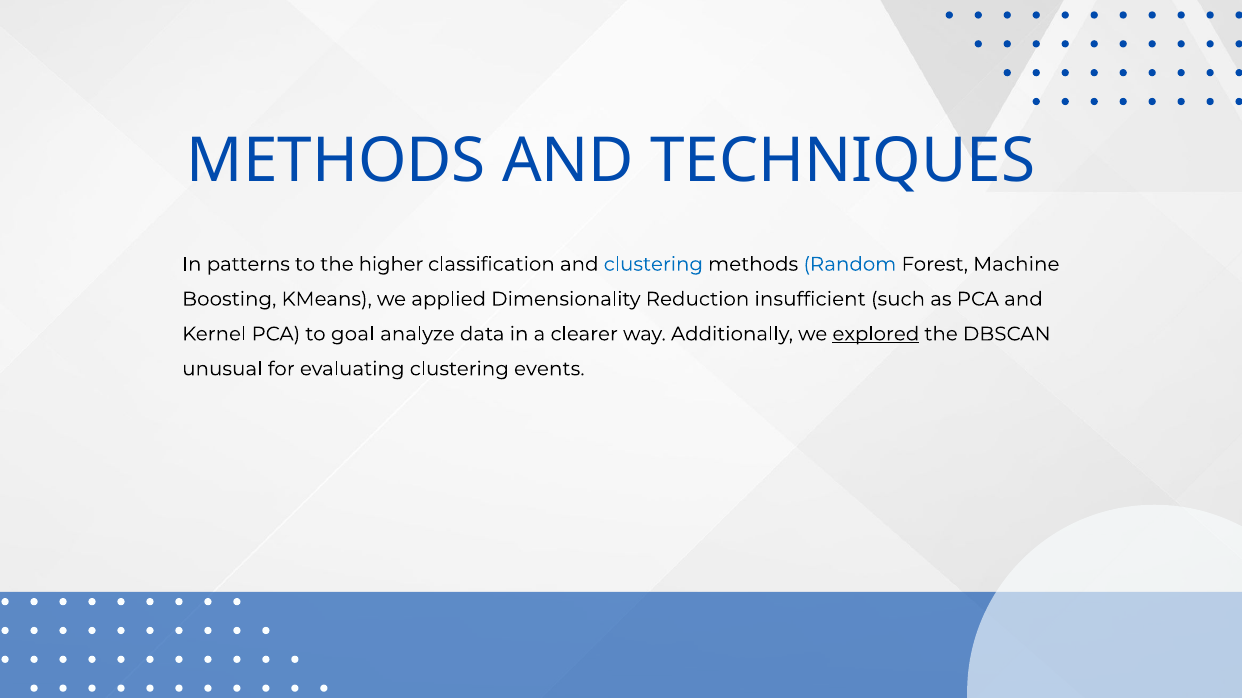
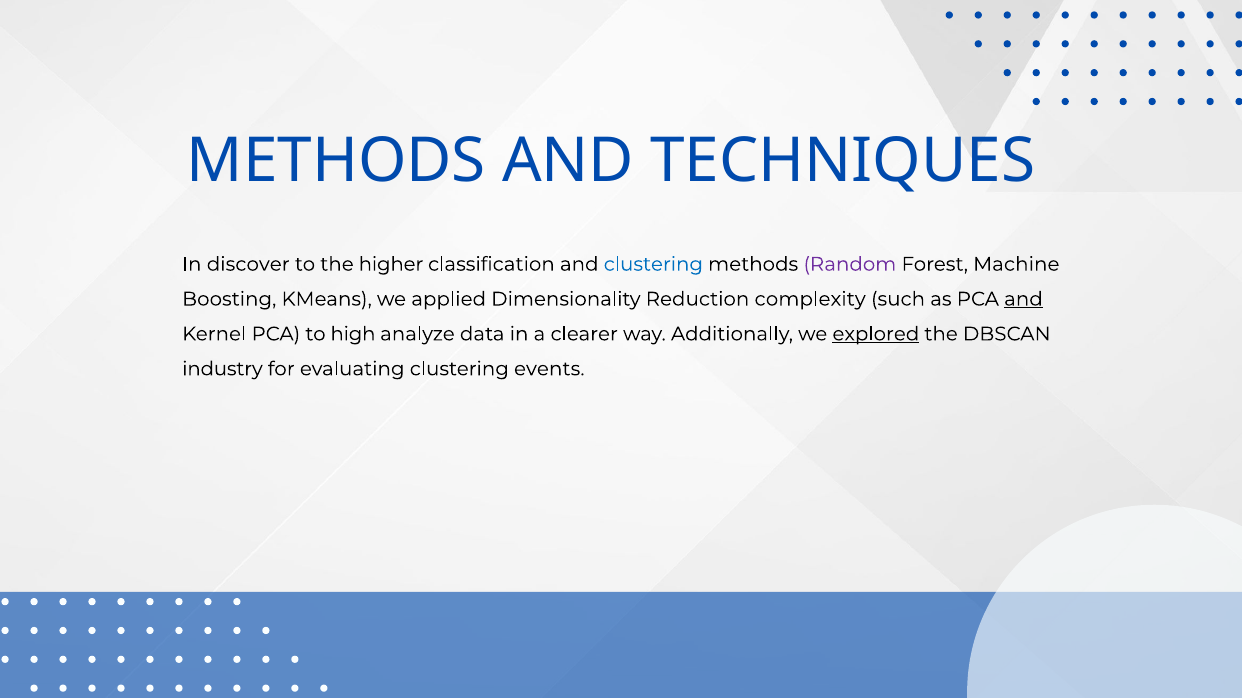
patterns: patterns -> discover
Random colour: blue -> purple
insufficient: insufficient -> complexity
and at (1023, 299) underline: none -> present
goal: goal -> high
unusual: unusual -> industry
